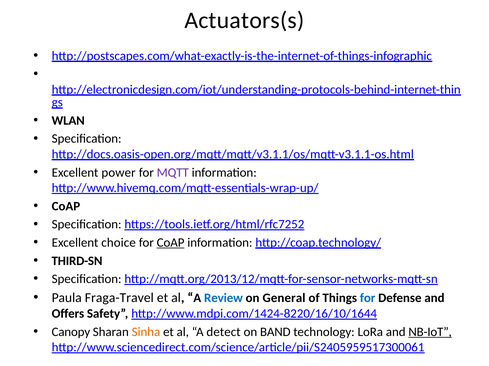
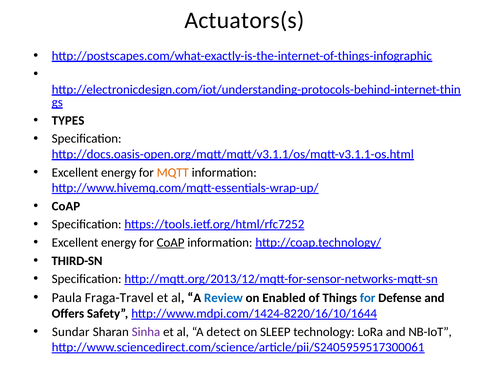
WLAN: WLAN -> TYPES
power at (119, 173): power -> energy
MQTT colour: purple -> orange
choice at (119, 243): choice -> energy
General: General -> Enabled
Canopy: Canopy -> Sundar
Sinha colour: orange -> purple
BAND: BAND -> SLEEP
NB-IoT underline: present -> none
